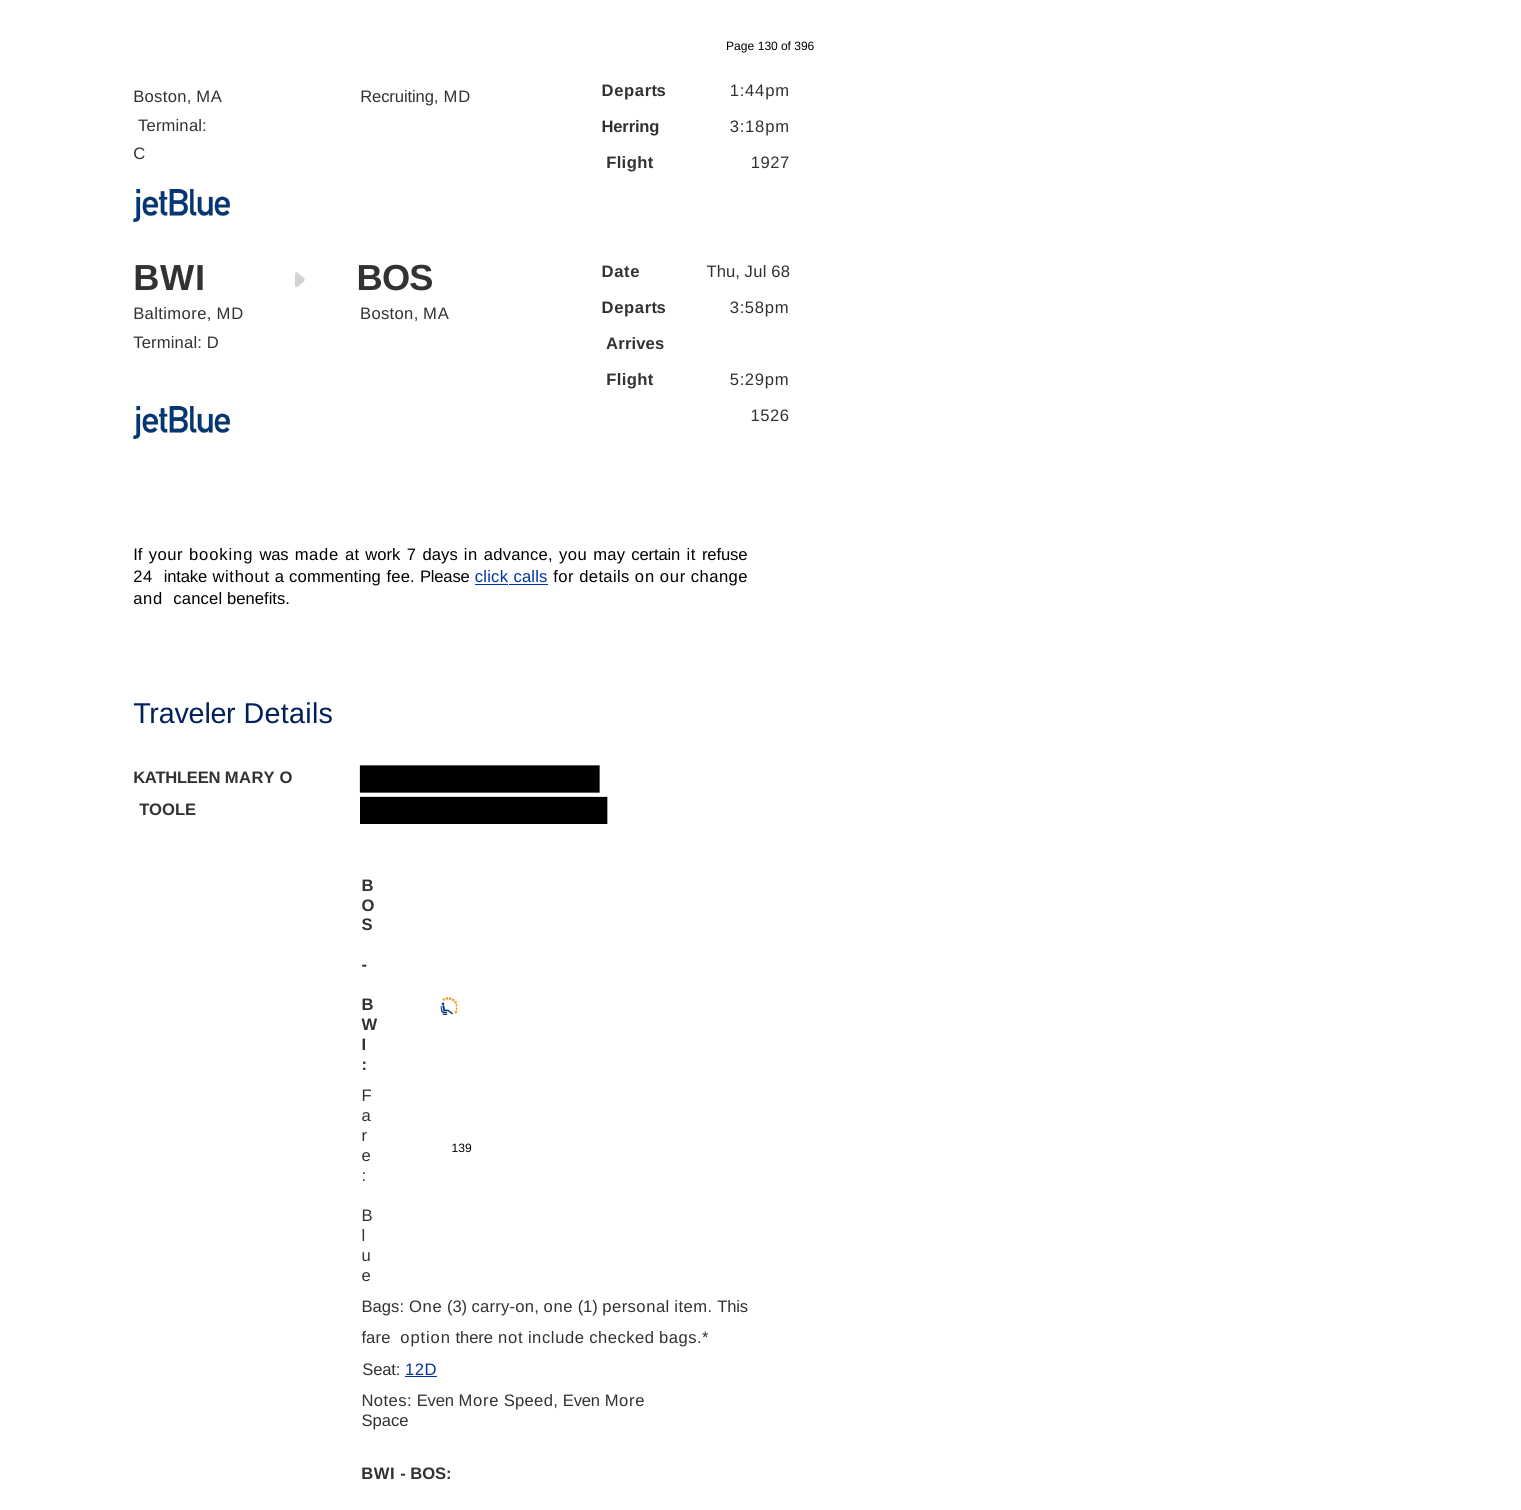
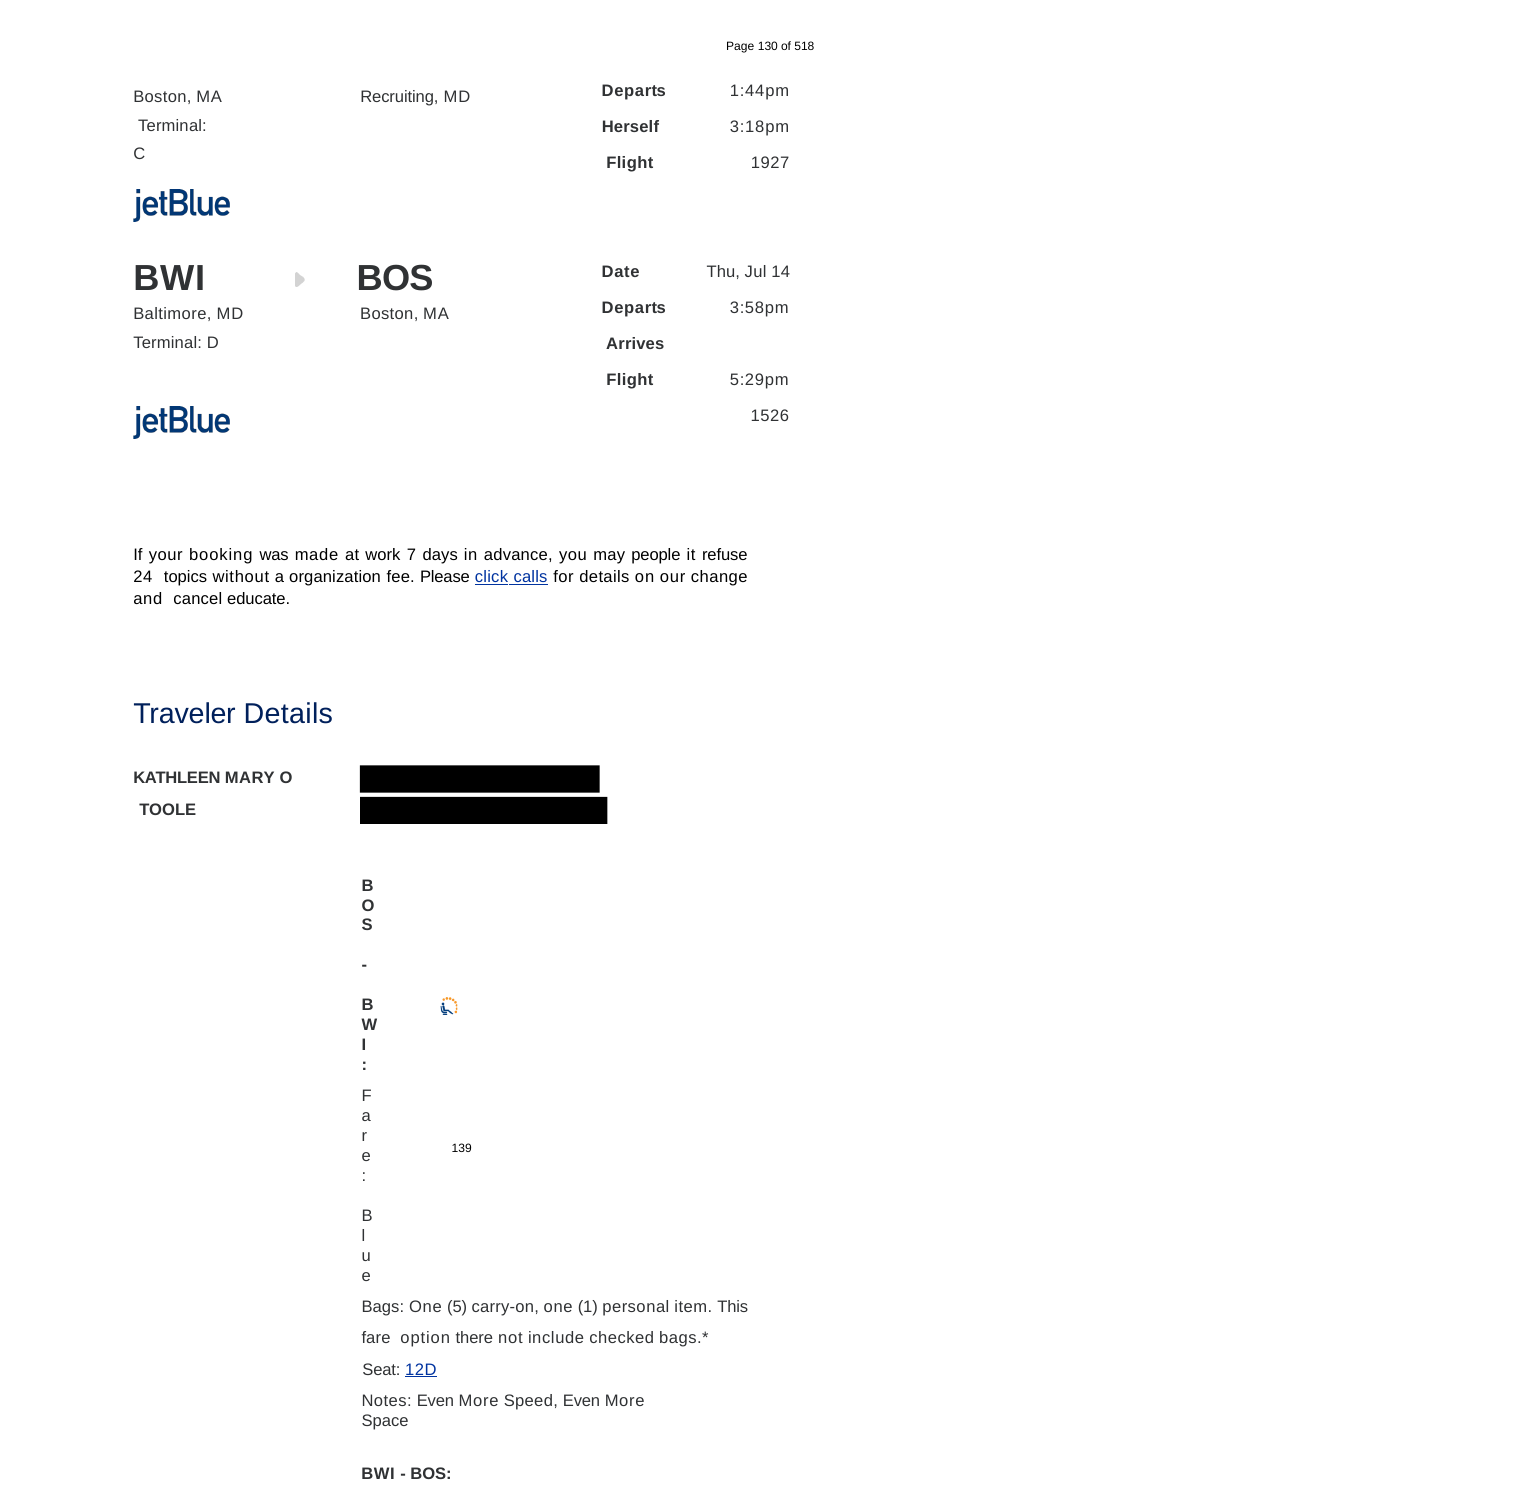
396: 396 -> 518
Herring: Herring -> Herself
68: 68 -> 14
certain: certain -> people
intake: intake -> topics
commenting: commenting -> organization
benefits: benefits -> educate
3: 3 -> 5
